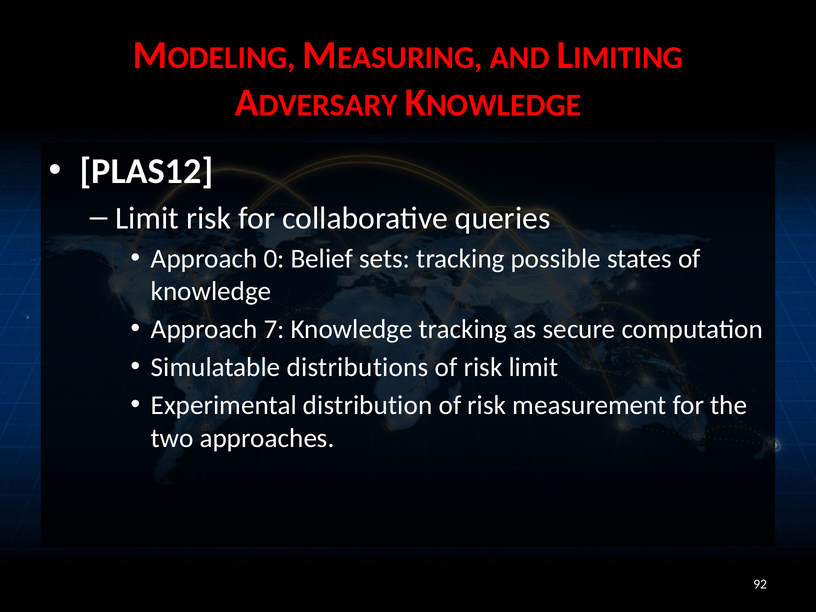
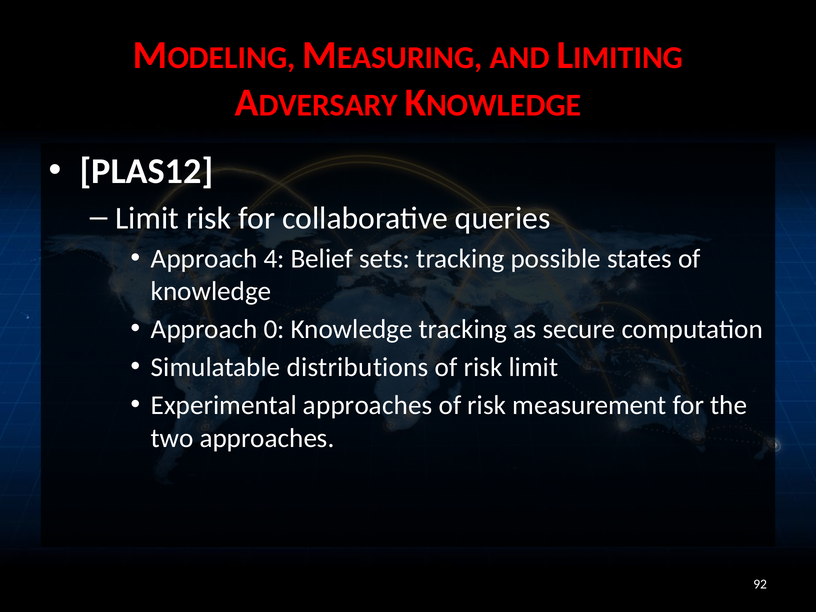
0: 0 -> 4
7: 7 -> 0
Experimental distribution: distribution -> approaches
